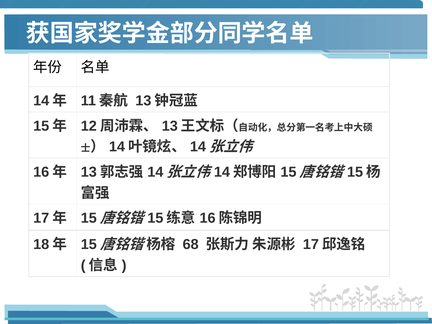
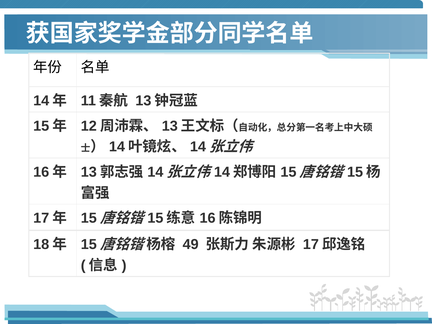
68: 68 -> 49
